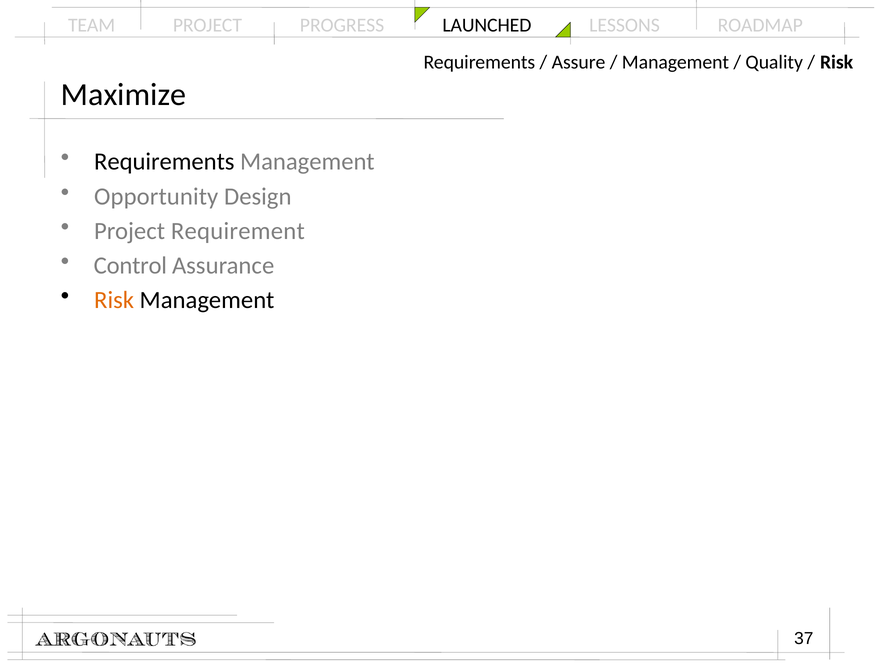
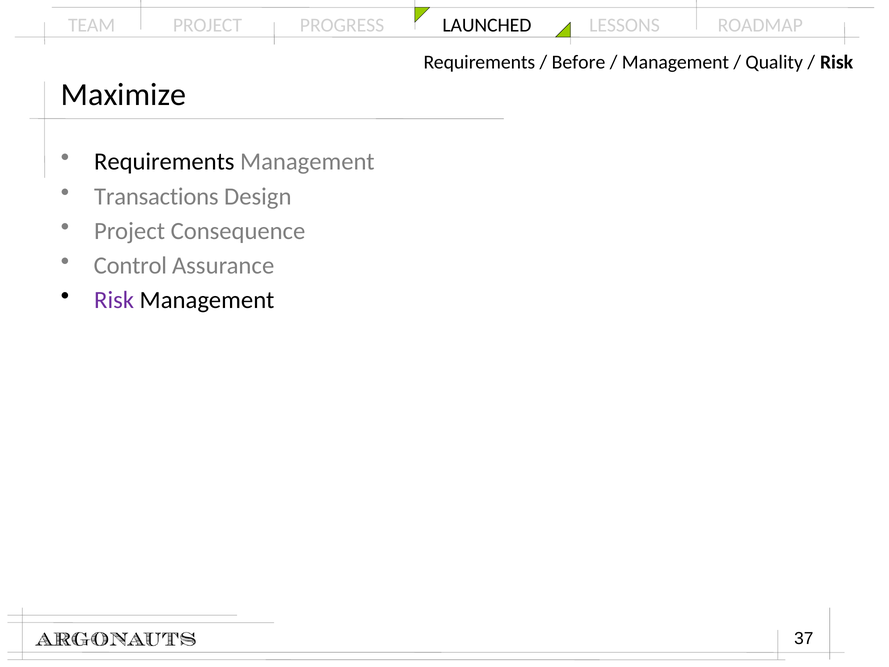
Assure: Assure -> Before
Opportunity: Opportunity -> Transactions
Requirement: Requirement -> Consequence
Risk at (114, 300) colour: orange -> purple
